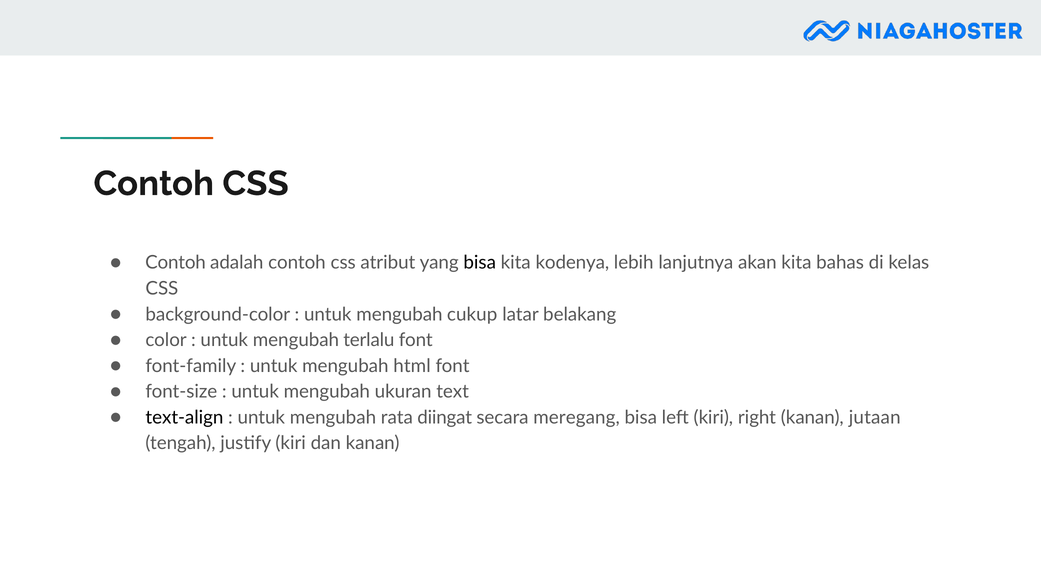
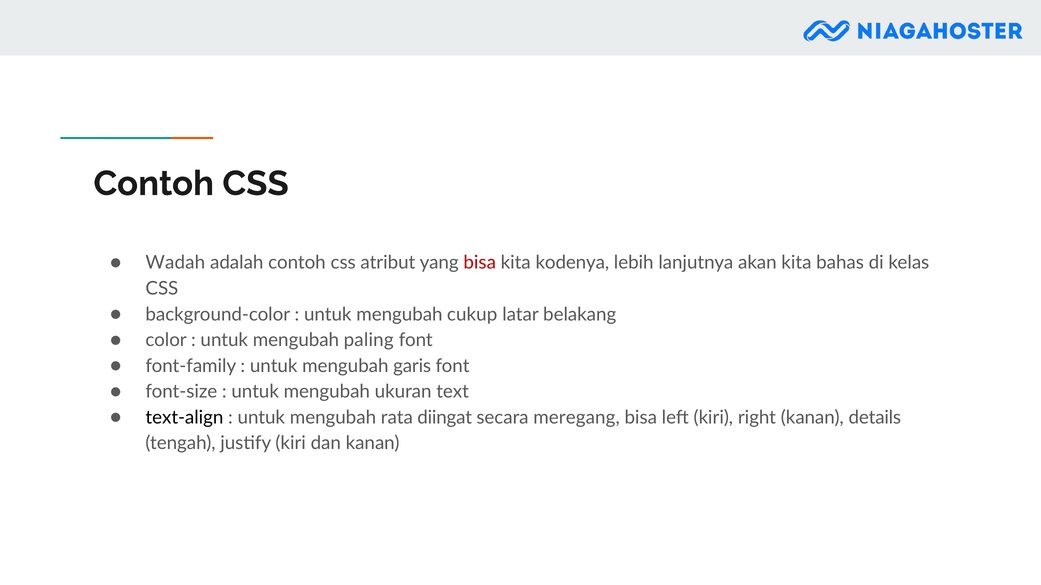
Contoh at (176, 263): Contoh -> Wadah
bisa at (480, 263) colour: black -> red
terlalu: terlalu -> paling
html: html -> garis
jutaan: jutaan -> details
